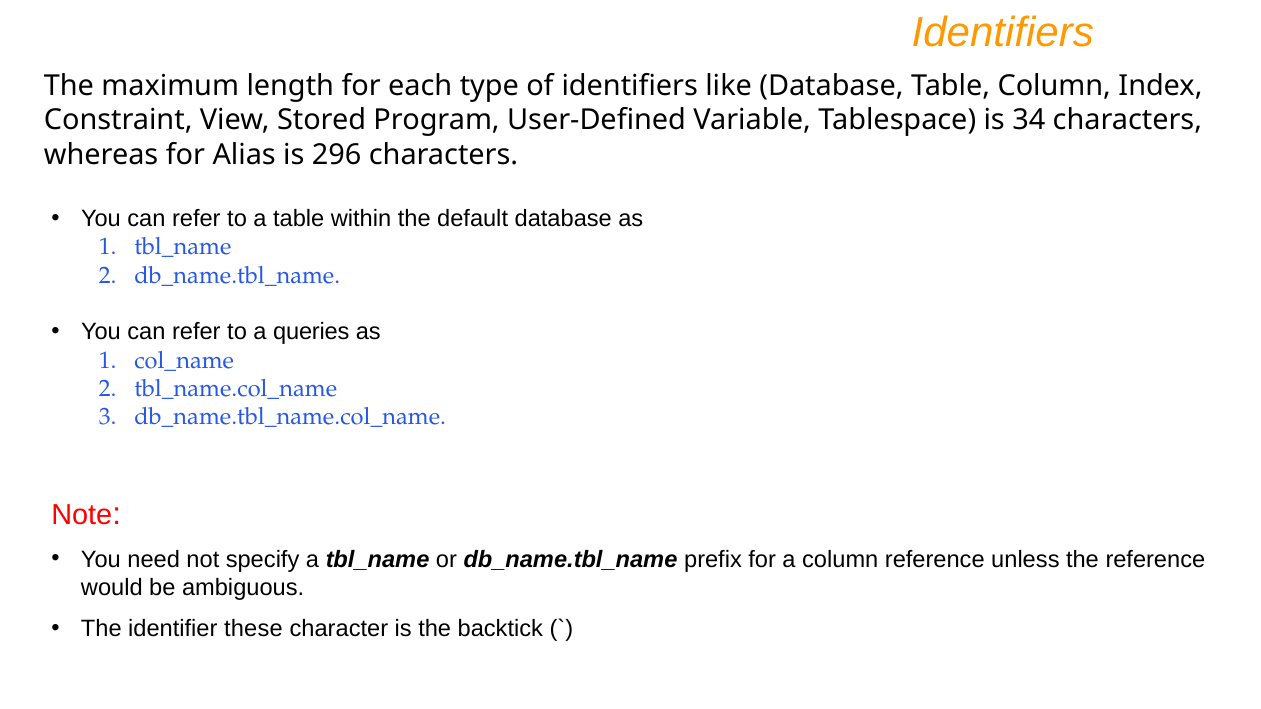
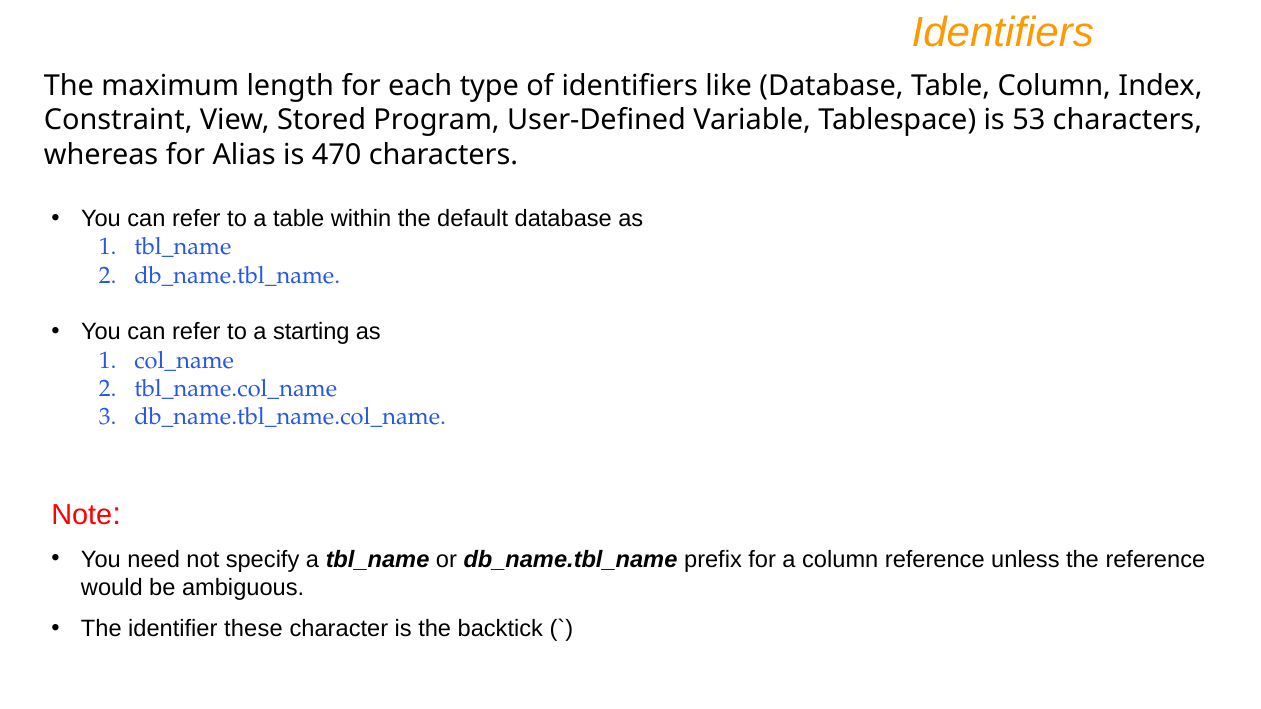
34: 34 -> 53
296: 296 -> 470
queries: queries -> starting
